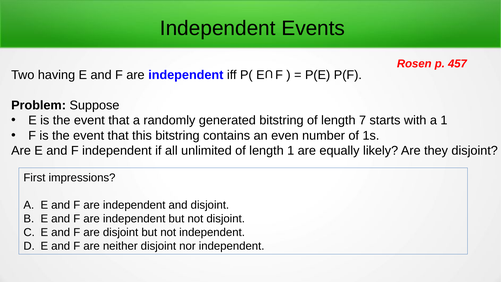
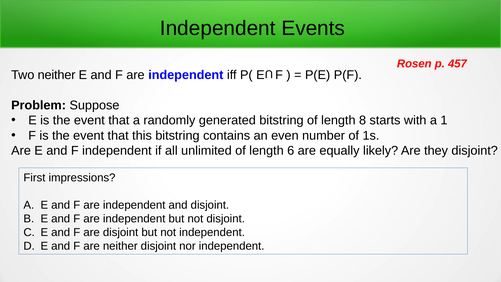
Two having: having -> neither
7: 7 -> 8
length 1: 1 -> 6
